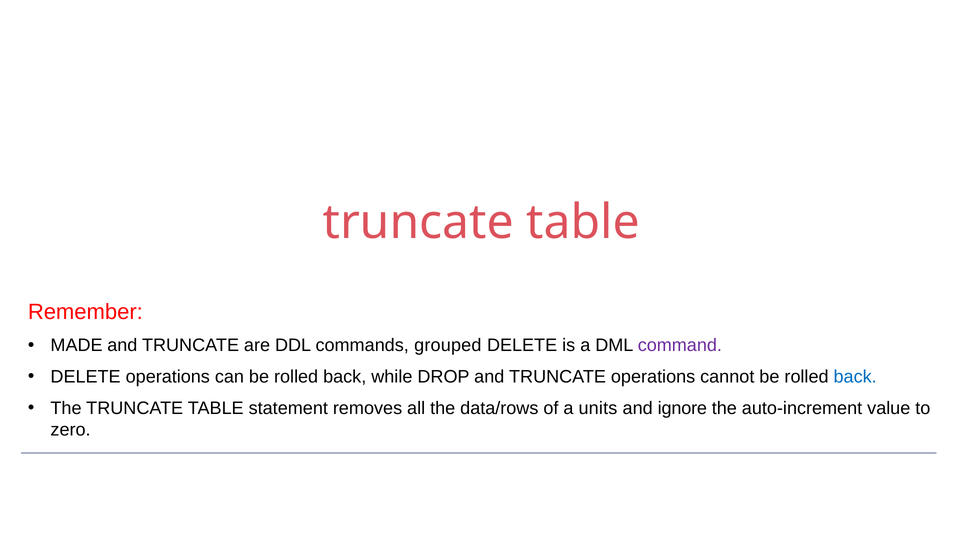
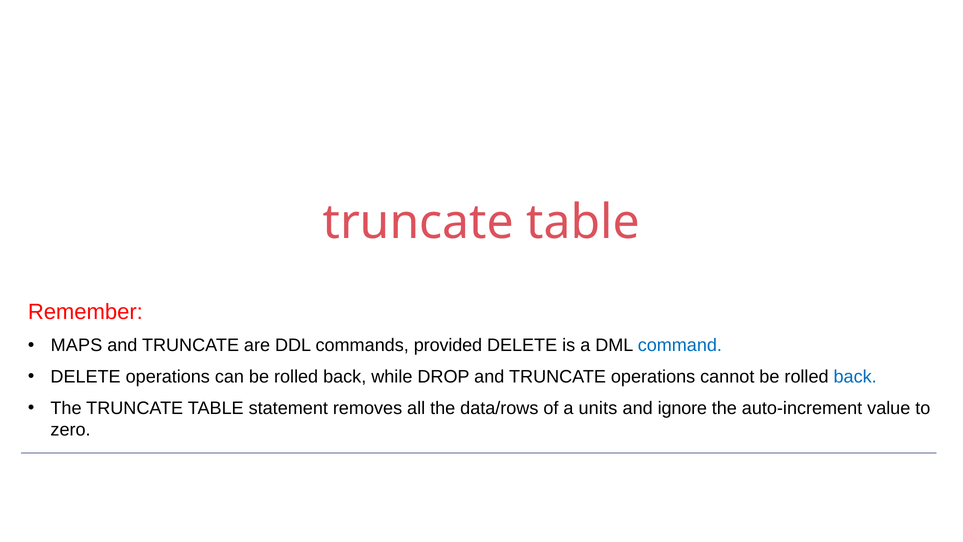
MADE: MADE -> MAPS
grouped: grouped -> provided
command colour: purple -> blue
